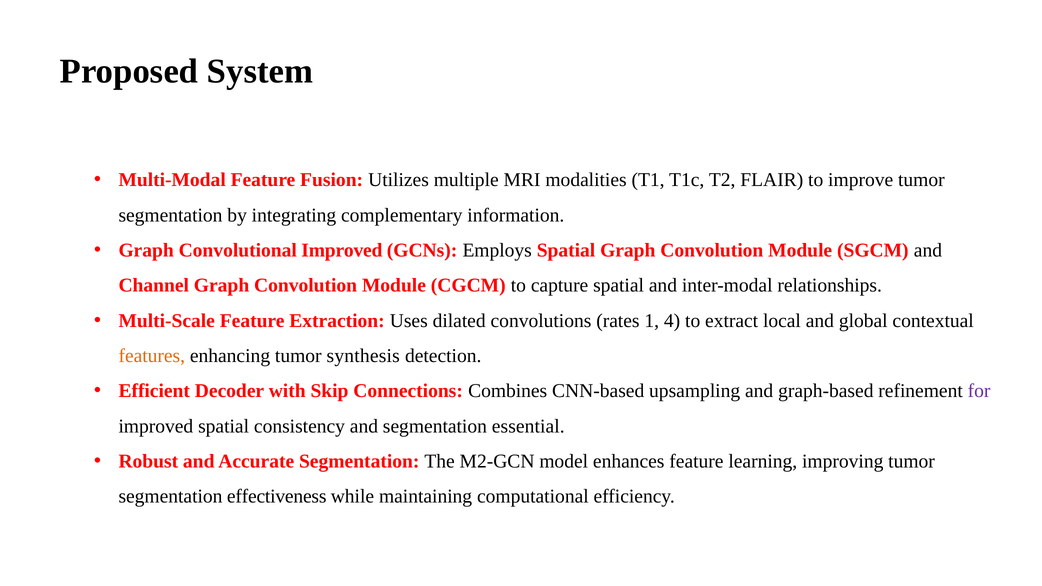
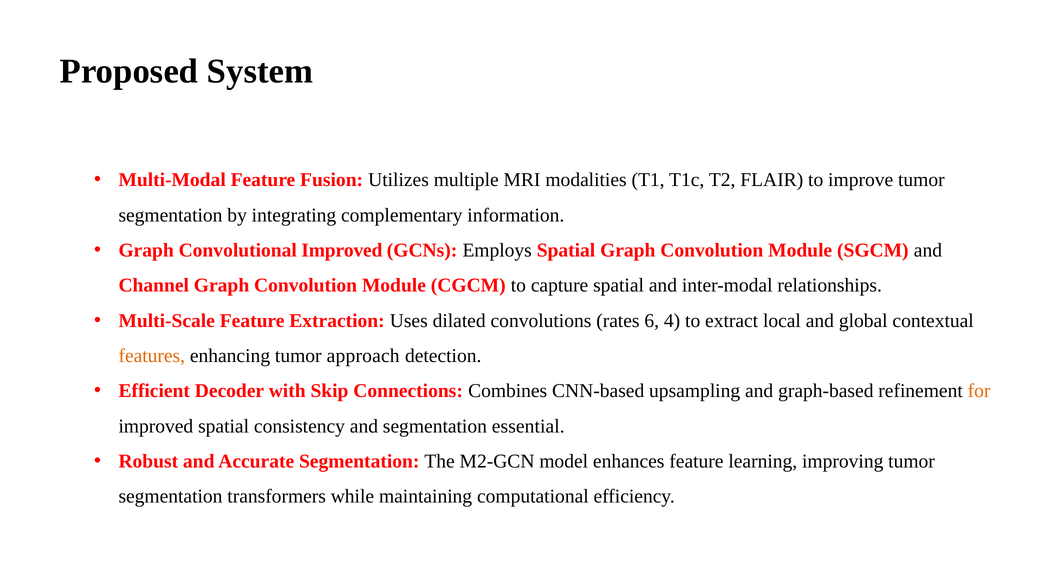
1: 1 -> 6
synthesis: synthesis -> approach
for colour: purple -> orange
effectiveness: effectiveness -> transformers
